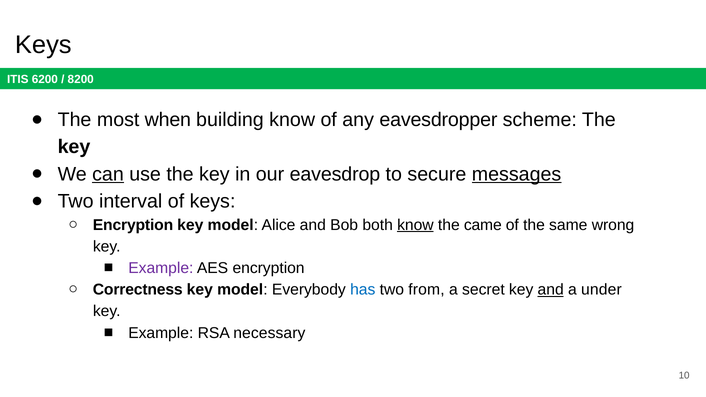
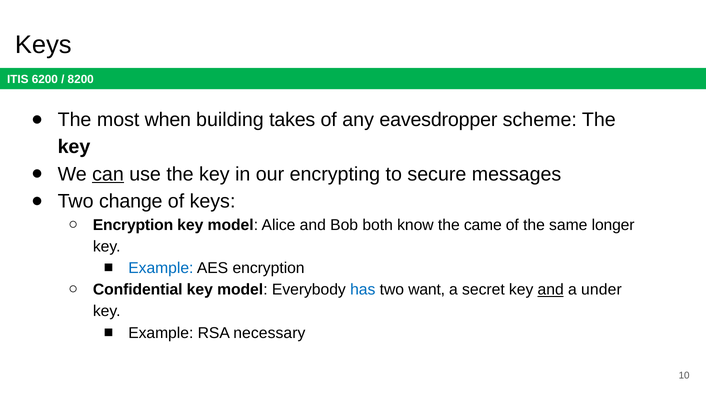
building know: know -> takes
eavesdrop: eavesdrop -> encrypting
messages underline: present -> none
interval: interval -> change
know at (415, 225) underline: present -> none
wrong: wrong -> longer
Example at (161, 268) colour: purple -> blue
Correctness: Correctness -> Confidential
from: from -> want
